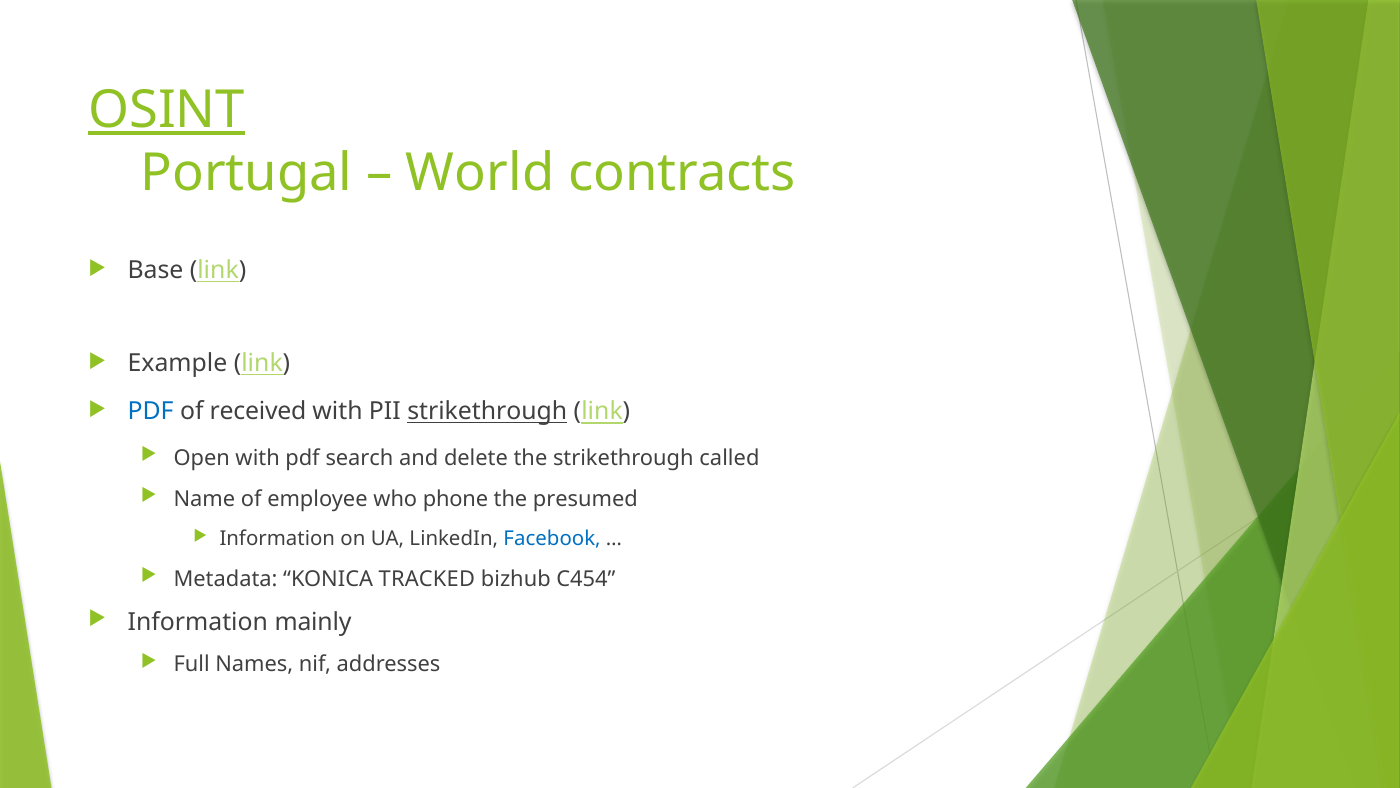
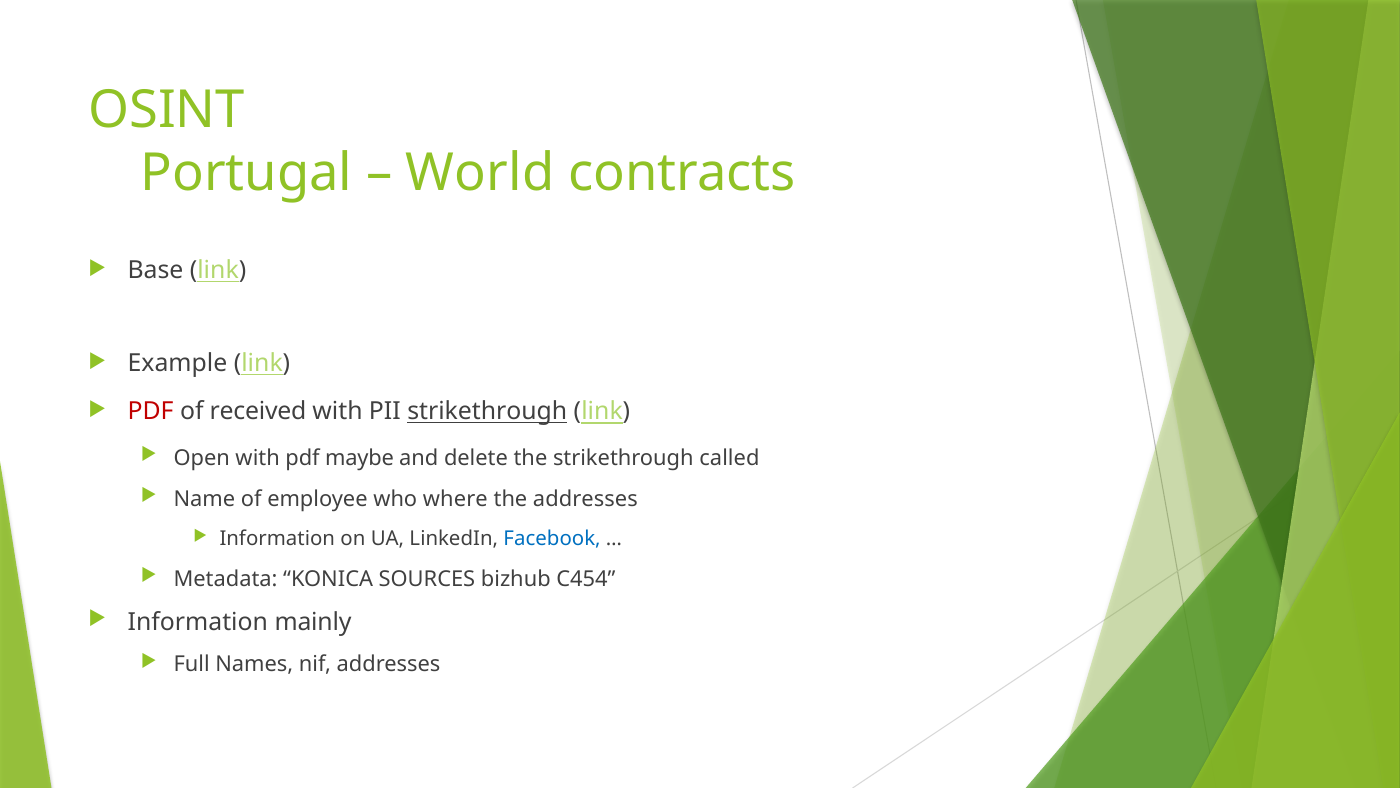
OSINT underline: present -> none
PDF at (151, 411) colour: blue -> red
search: search -> maybe
phone: phone -> where
the presumed: presumed -> addresses
TRACKED: TRACKED -> SOURCES
